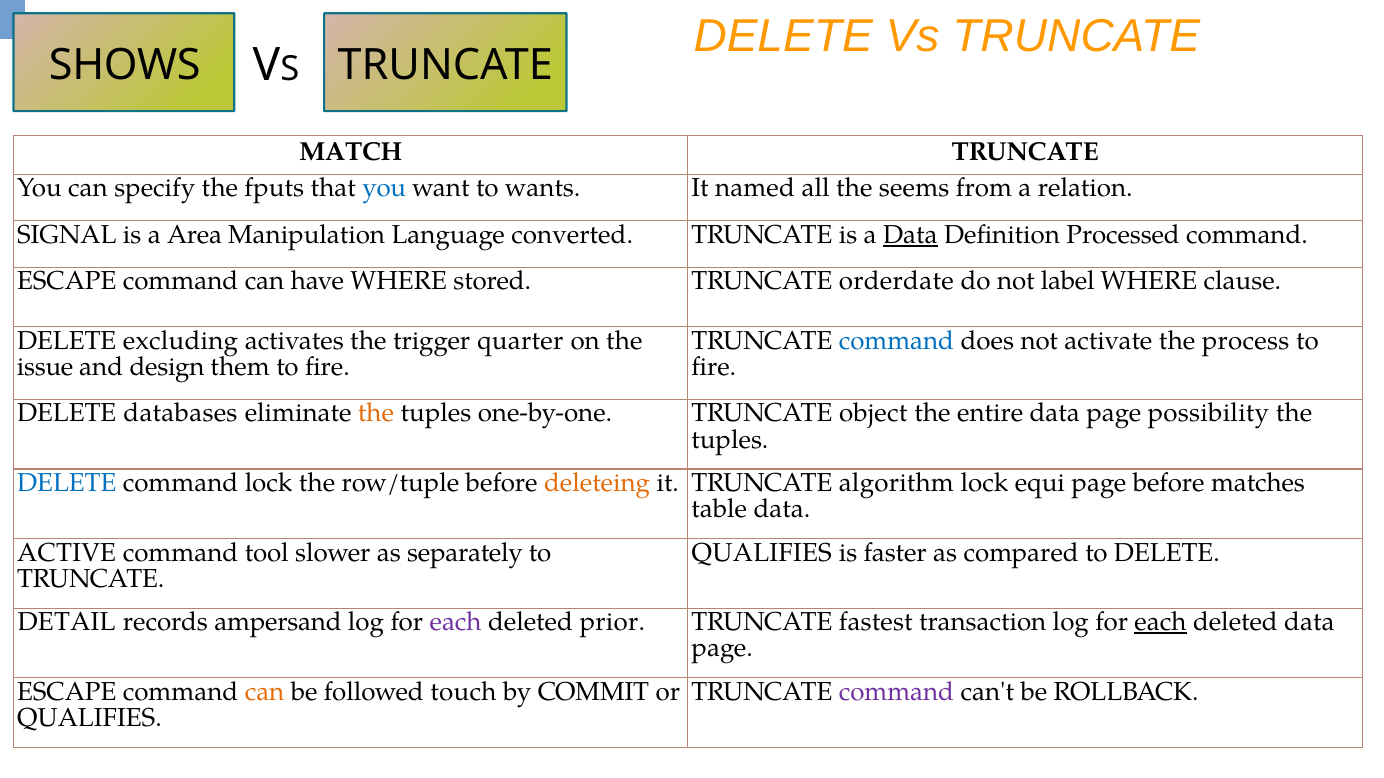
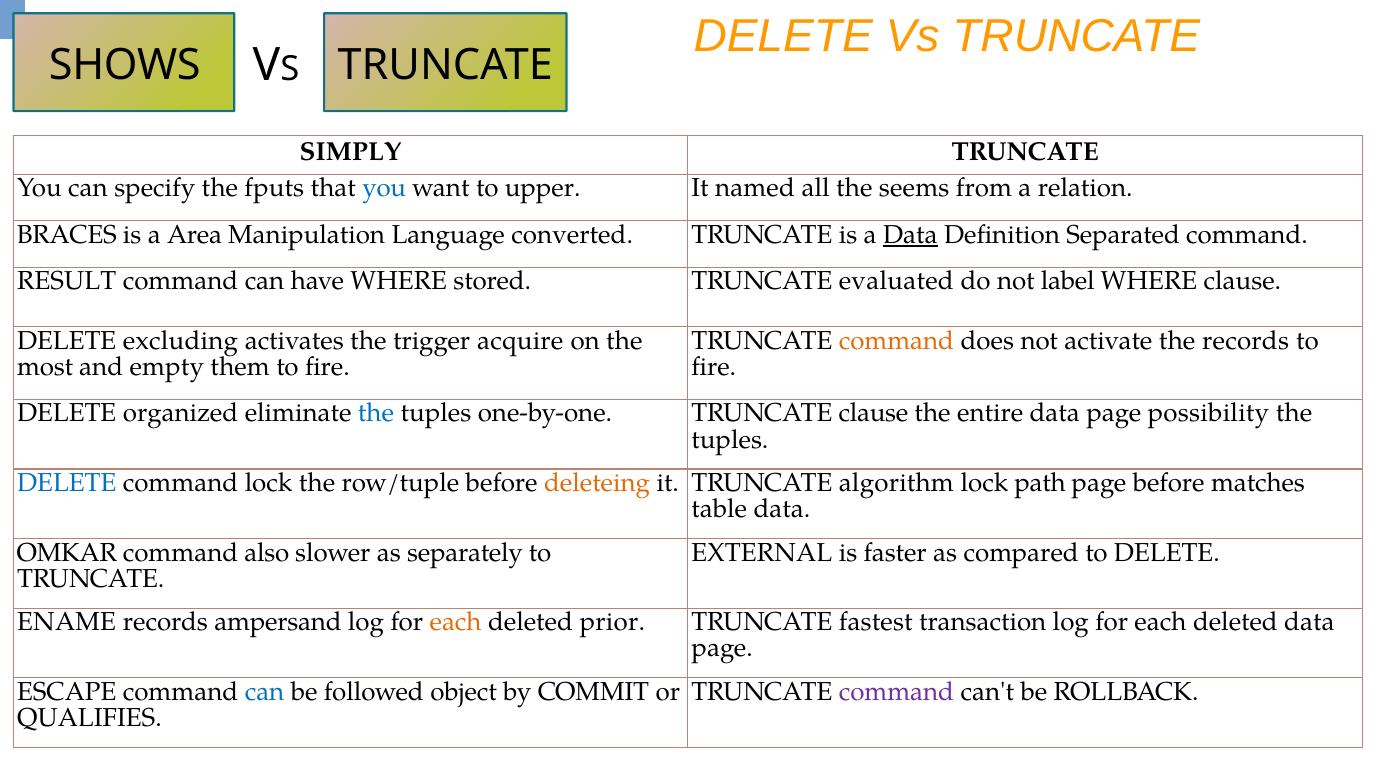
MATCH: MATCH -> SIMPLY
wants: wants -> upper
SIGNAL: SIGNAL -> BRACES
Processed: Processed -> Separated
ESCAPE at (67, 281): ESCAPE -> RESULT
orderdate: orderdate -> evaluated
quarter: quarter -> acquire
command at (896, 341) colour: blue -> orange
the process: process -> records
issue: issue -> most
design: design -> empty
databases: databases -> organized
the at (376, 414) colour: orange -> blue
TRUNCATE object: object -> clause
equi: equi -> path
ACTIVE: ACTIVE -> OMKAR
tool: tool -> also
QUALIFIES at (762, 553): QUALIFIES -> EXTERNAL
DETAIL: DETAIL -> ENAME
each at (456, 622) colour: purple -> orange
each at (1161, 622) underline: present -> none
can at (265, 692) colour: orange -> blue
touch: touch -> object
